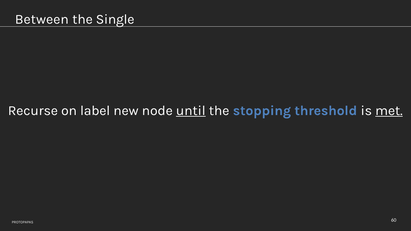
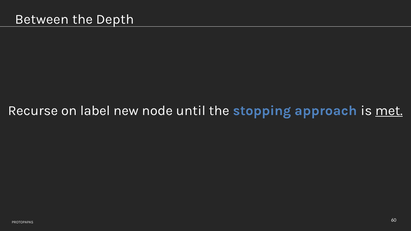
Single: Single -> Depth
until underline: present -> none
threshold: threshold -> approach
